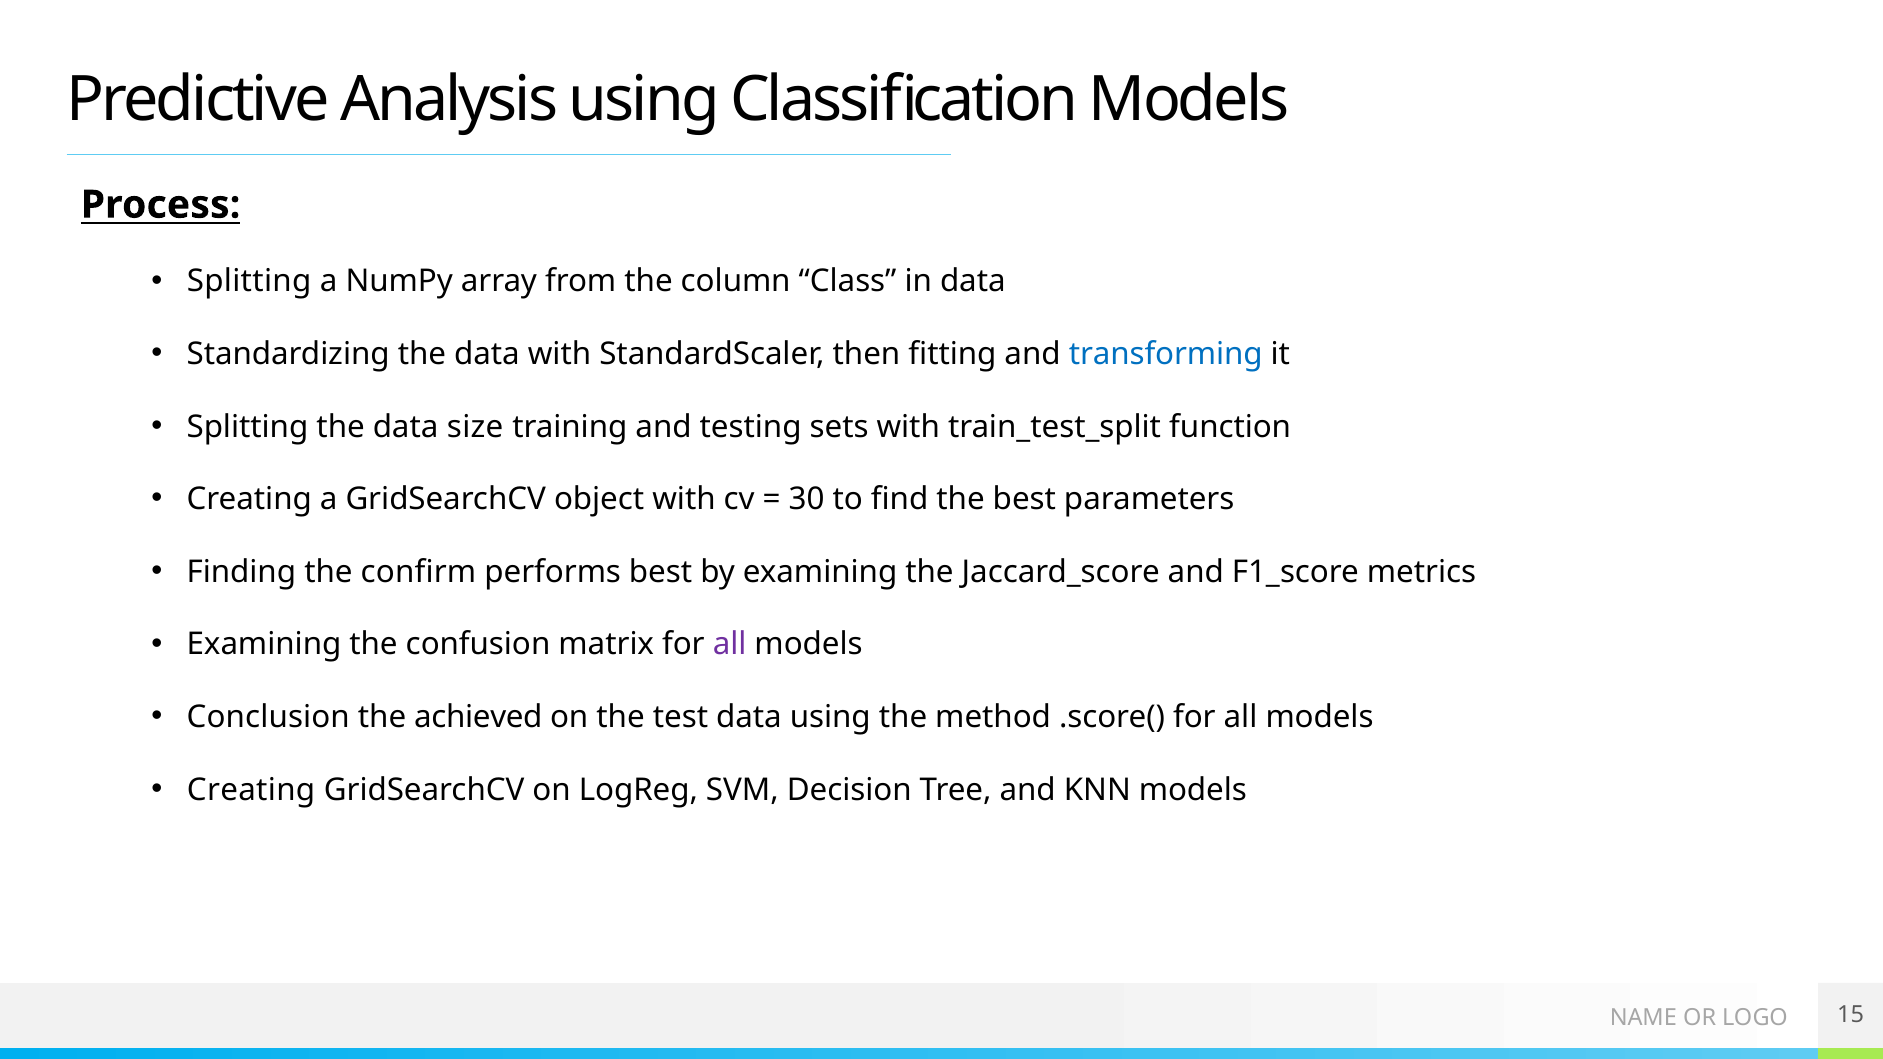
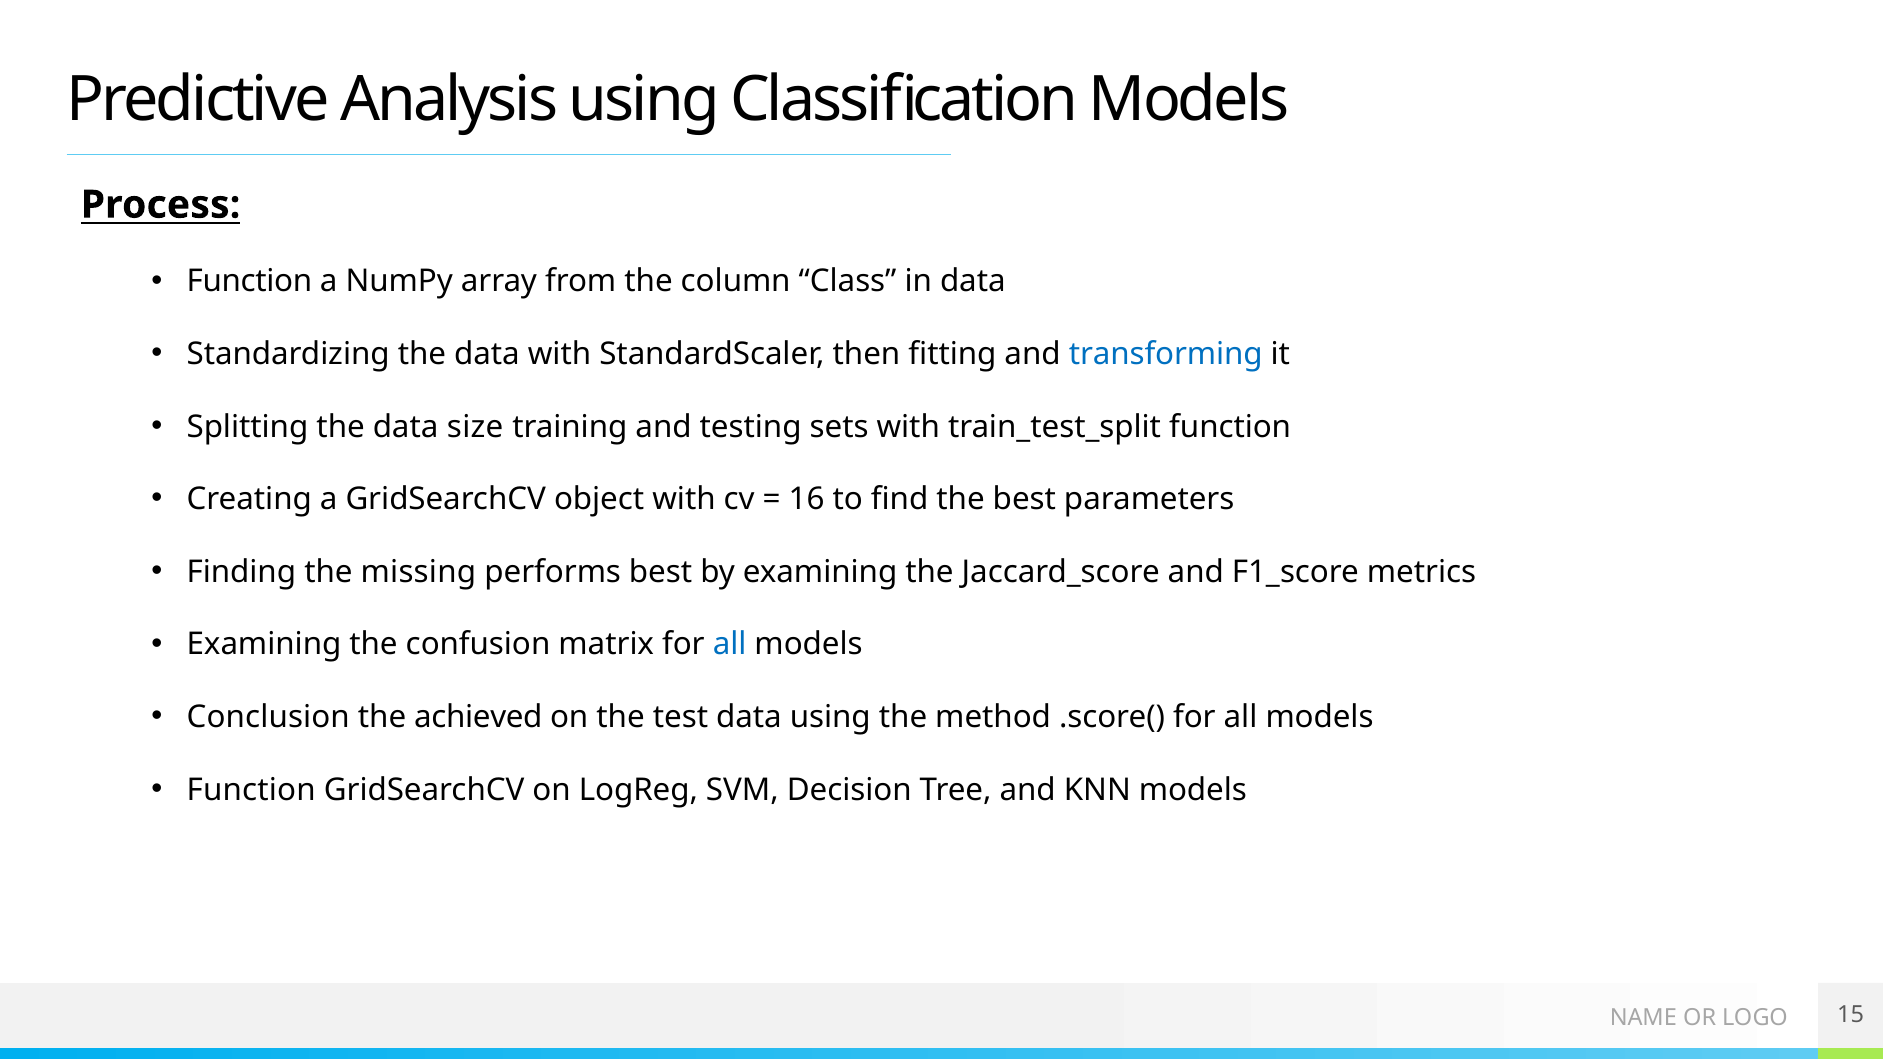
Splitting at (249, 282): Splitting -> Function
30: 30 -> 16
confirm: confirm -> missing
all at (730, 645) colour: purple -> blue
Creating at (251, 790): Creating -> Function
